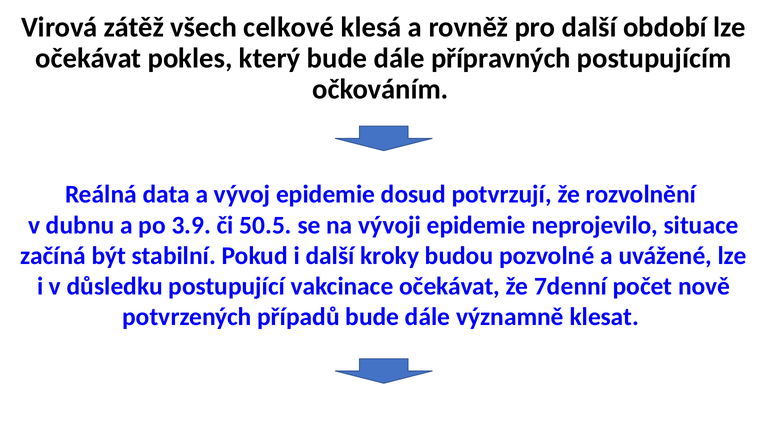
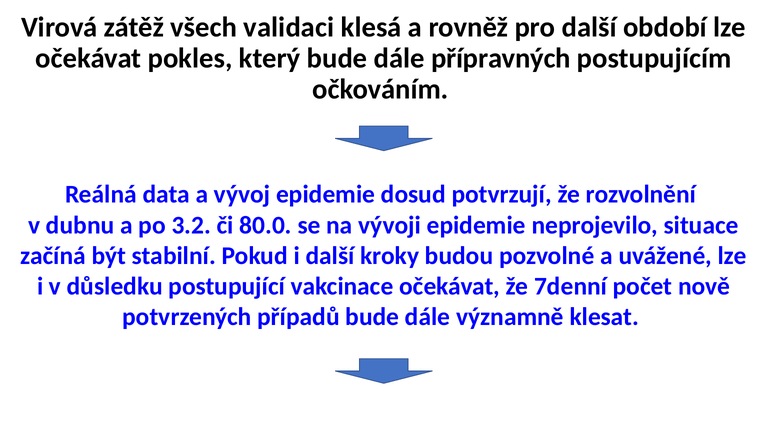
celkové: celkové -> validaci
3.9: 3.9 -> 3.2
50.5: 50.5 -> 80.0
